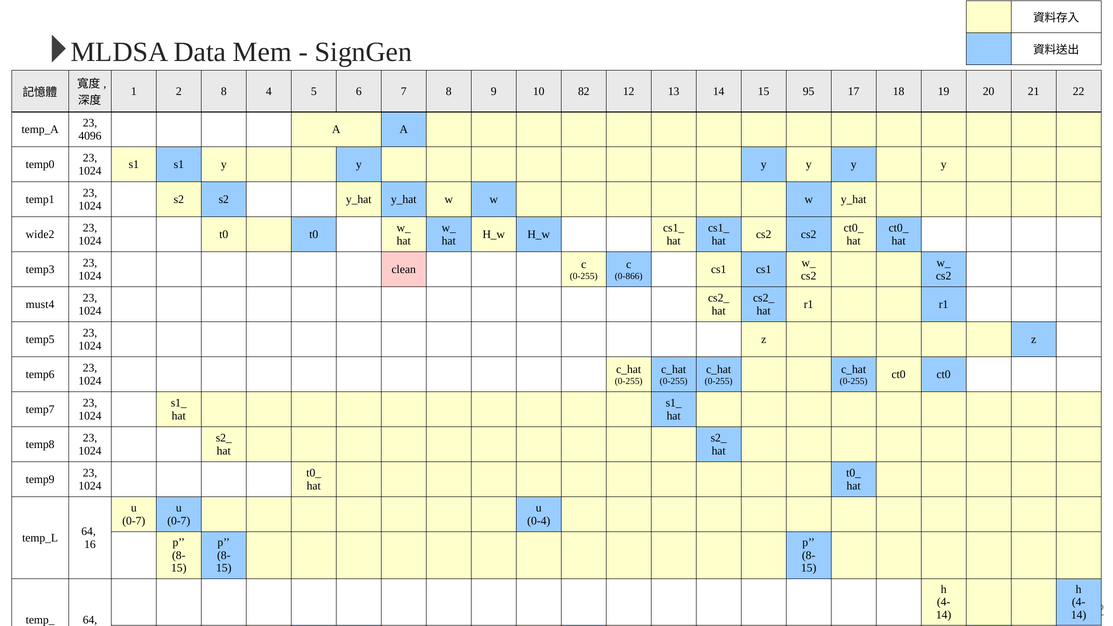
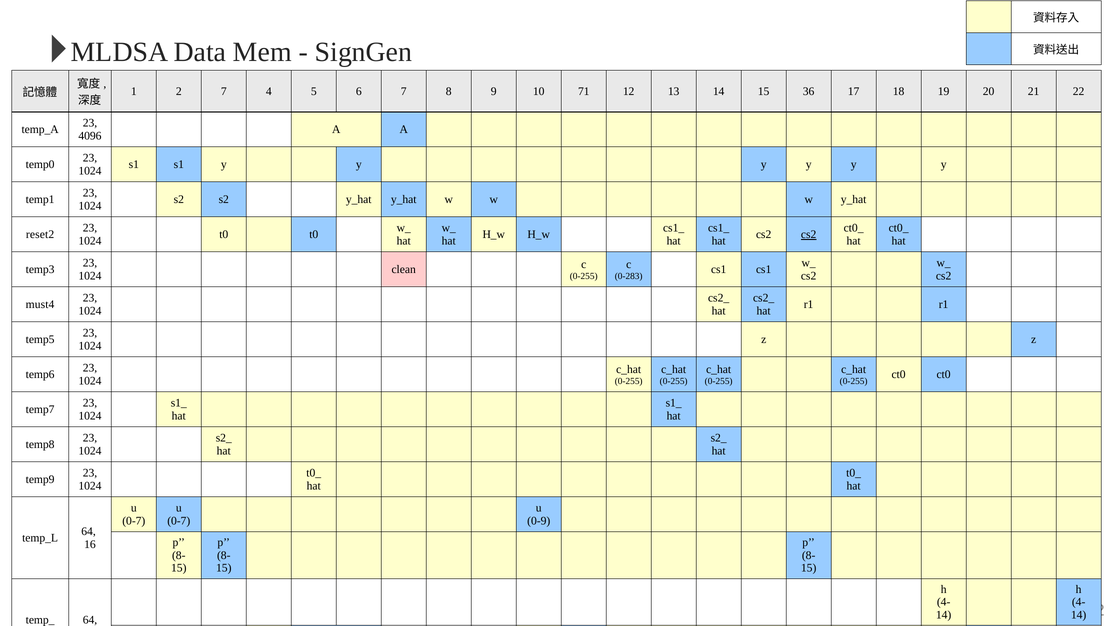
2 8: 8 -> 7
82: 82 -> 71
95: 95 -> 36
wide2: wide2 -> reset2
cs2 at (809, 235) underline: none -> present
0-866: 0-866 -> 0-283
0-4: 0-4 -> 0-9
